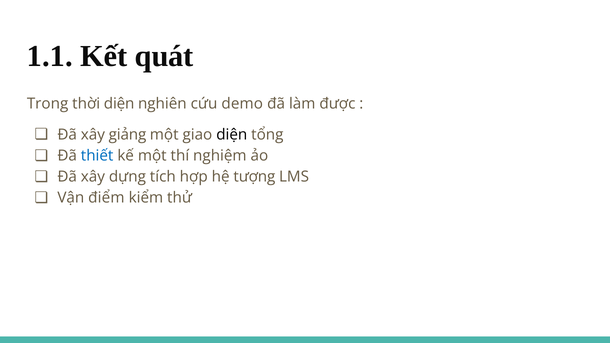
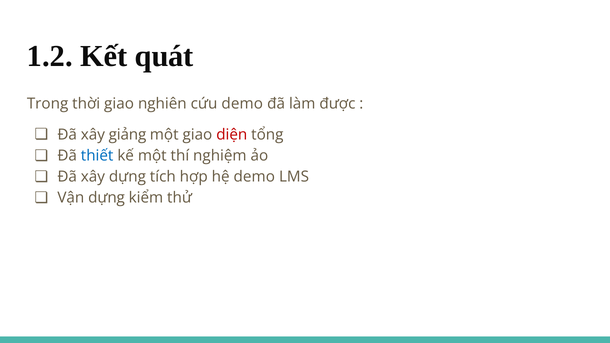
1.1: 1.1 -> 1.2
thời diện: diện -> giao
diện at (232, 135) colour: black -> red
hệ tượng: tượng -> demo
Vận điểm: điểm -> dựng
